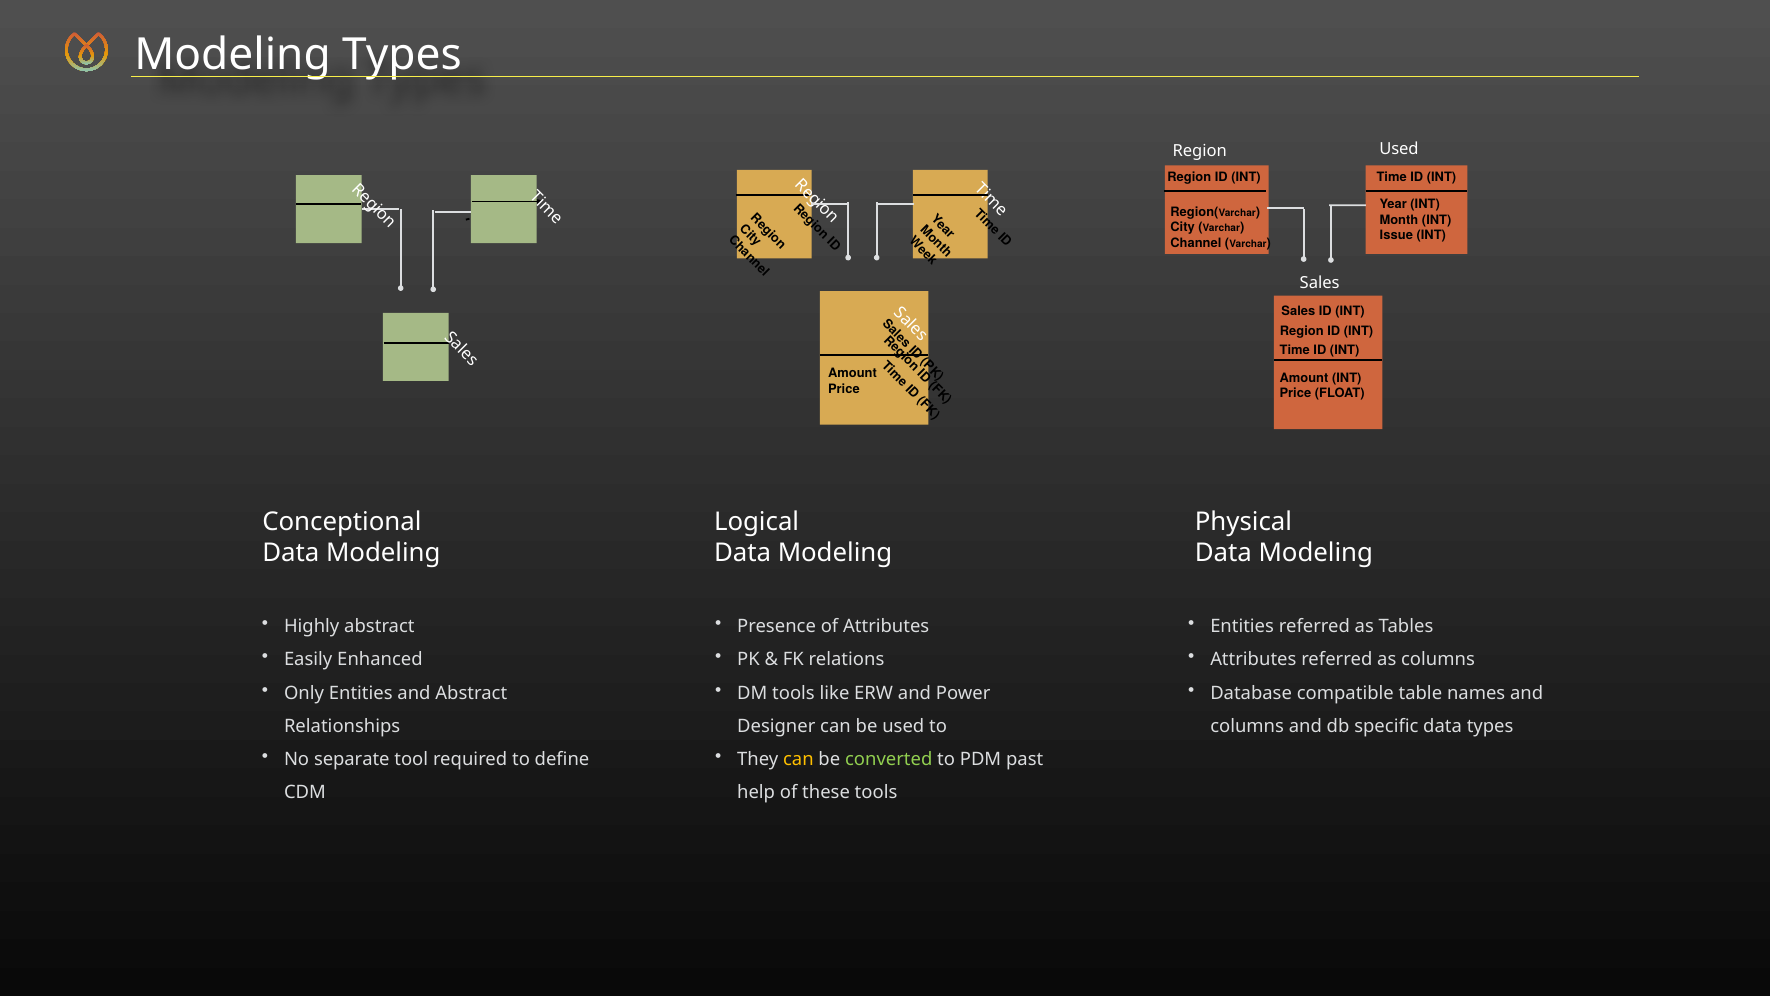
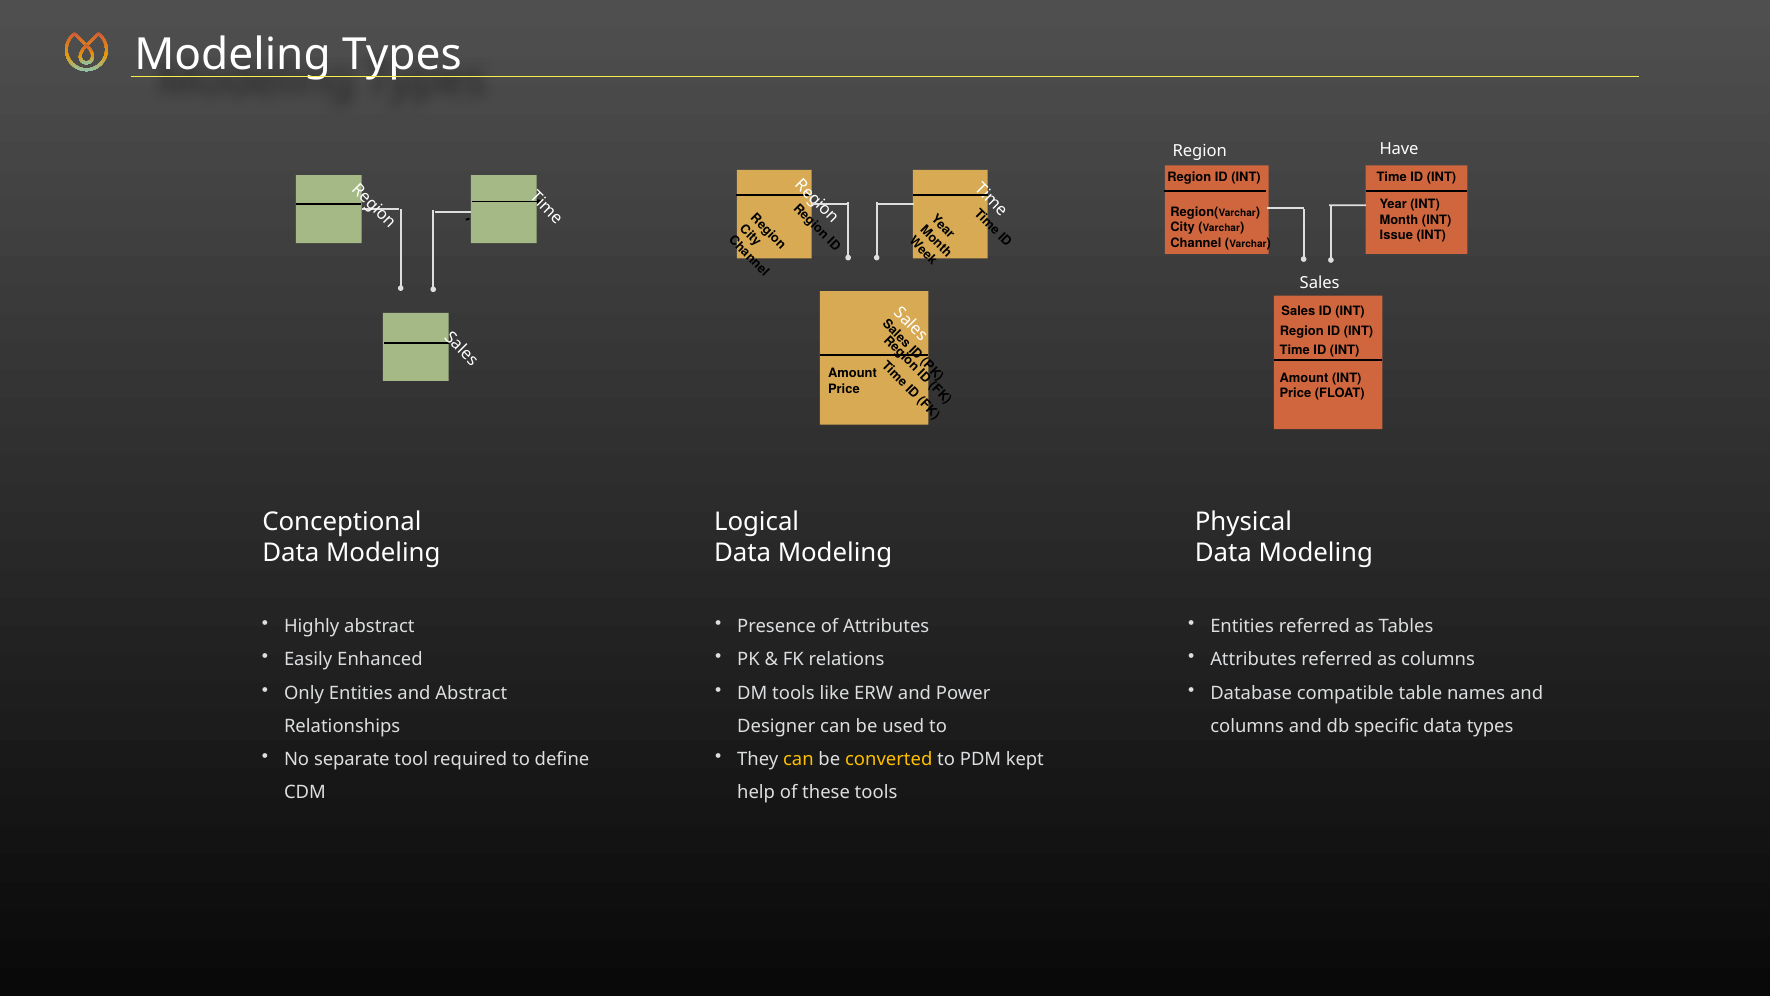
Region Used: Used -> Have
converted colour: light green -> yellow
past: past -> kept
